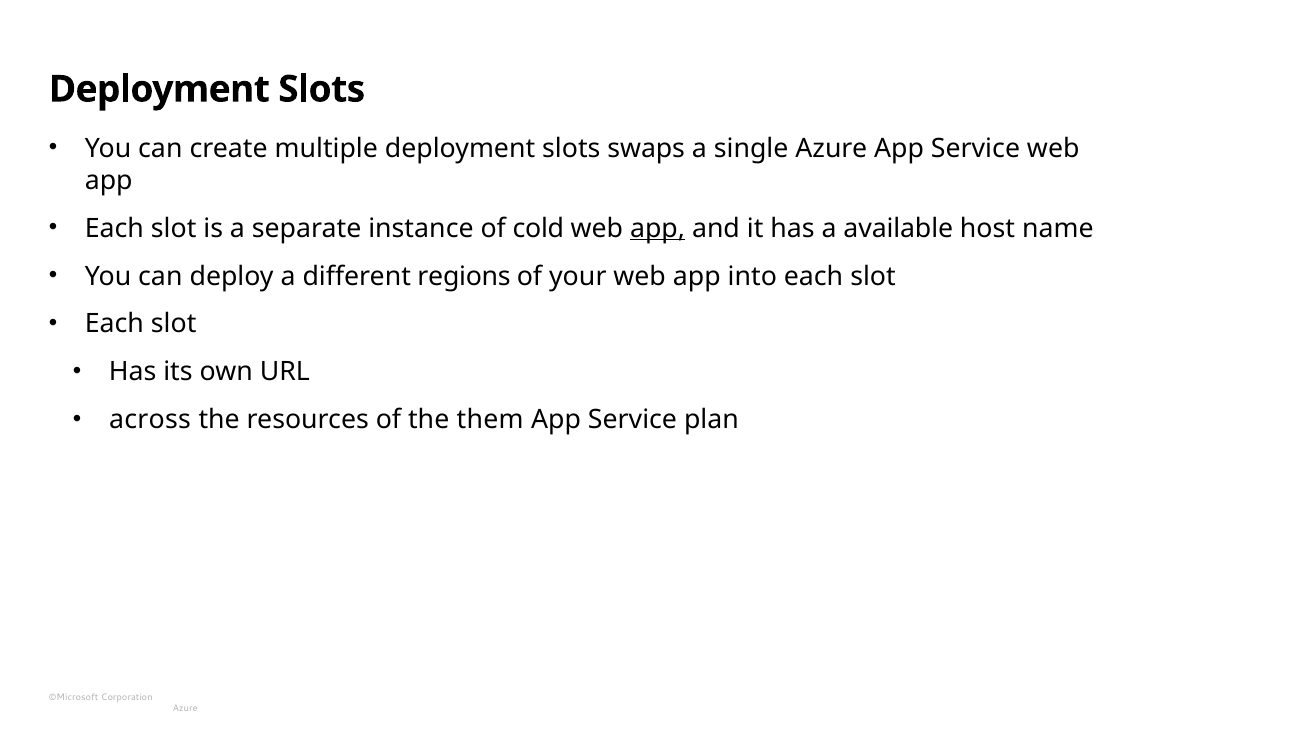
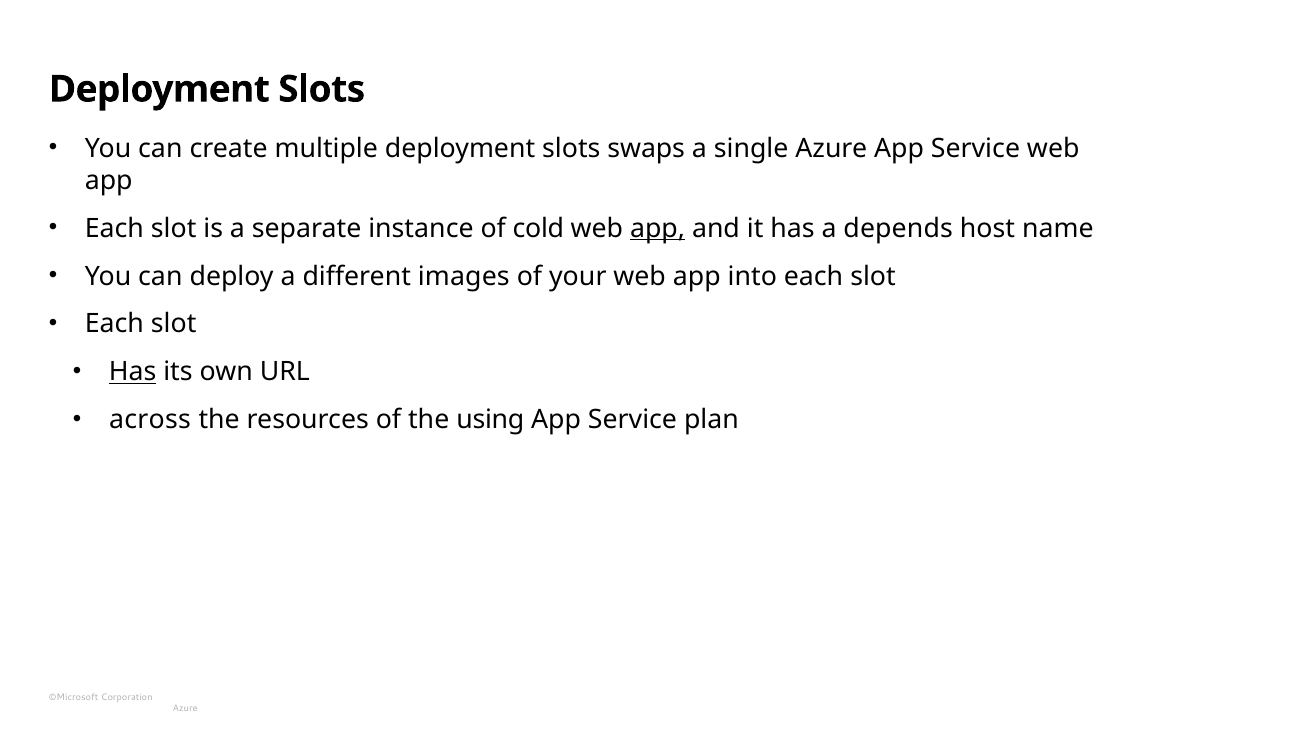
available: available -> depends
regions: regions -> images
Has at (133, 372) underline: none -> present
them: them -> using
